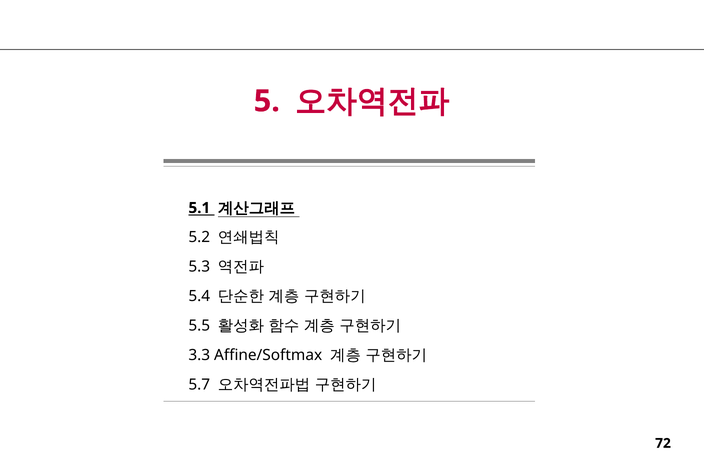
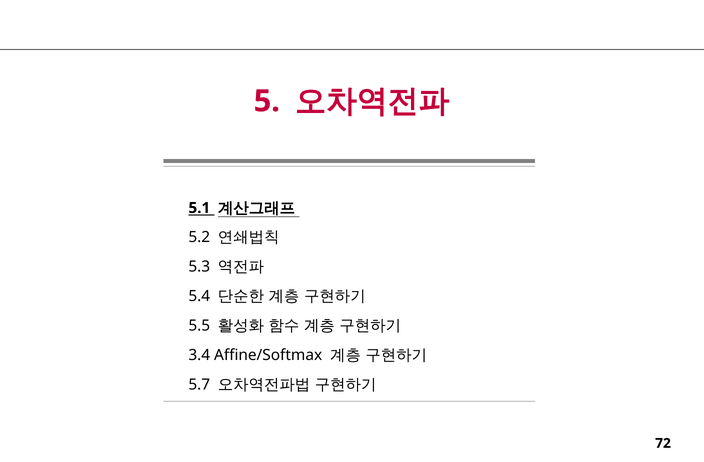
3.3: 3.3 -> 3.4
